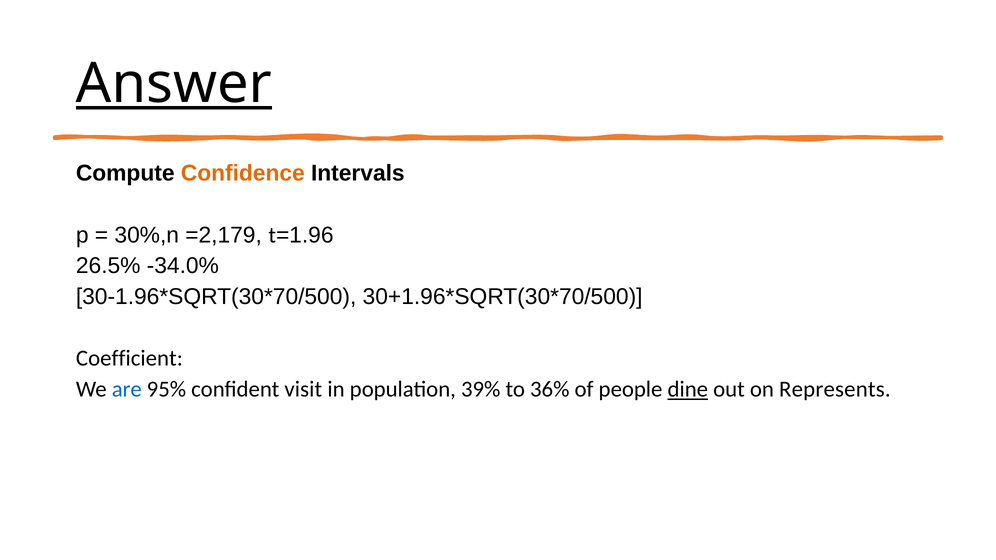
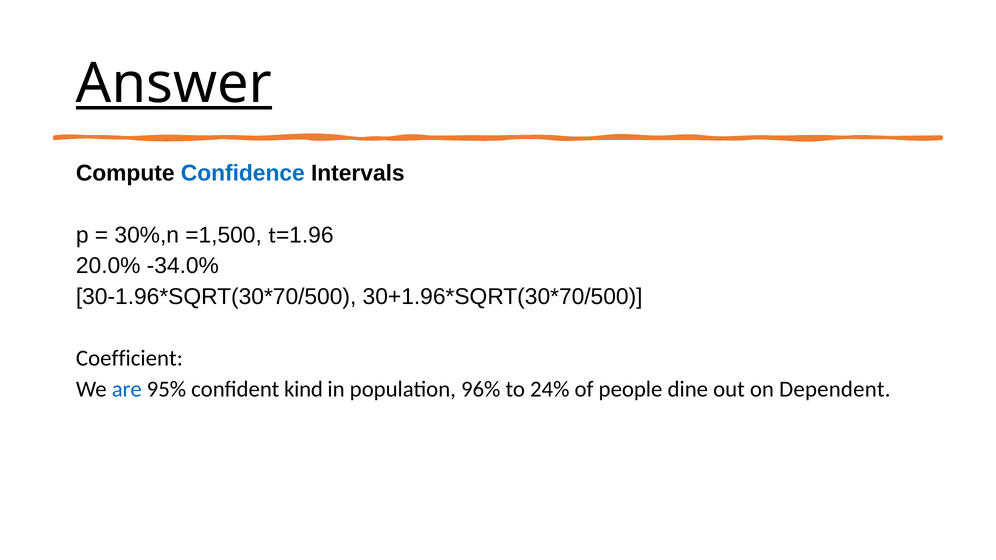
Confidence colour: orange -> blue
=2,179: =2,179 -> =1,500
26.5%: 26.5% -> 20.0%
visit: visit -> kind
39%: 39% -> 96%
36%: 36% -> 24%
dine underline: present -> none
Represents: Represents -> Dependent
